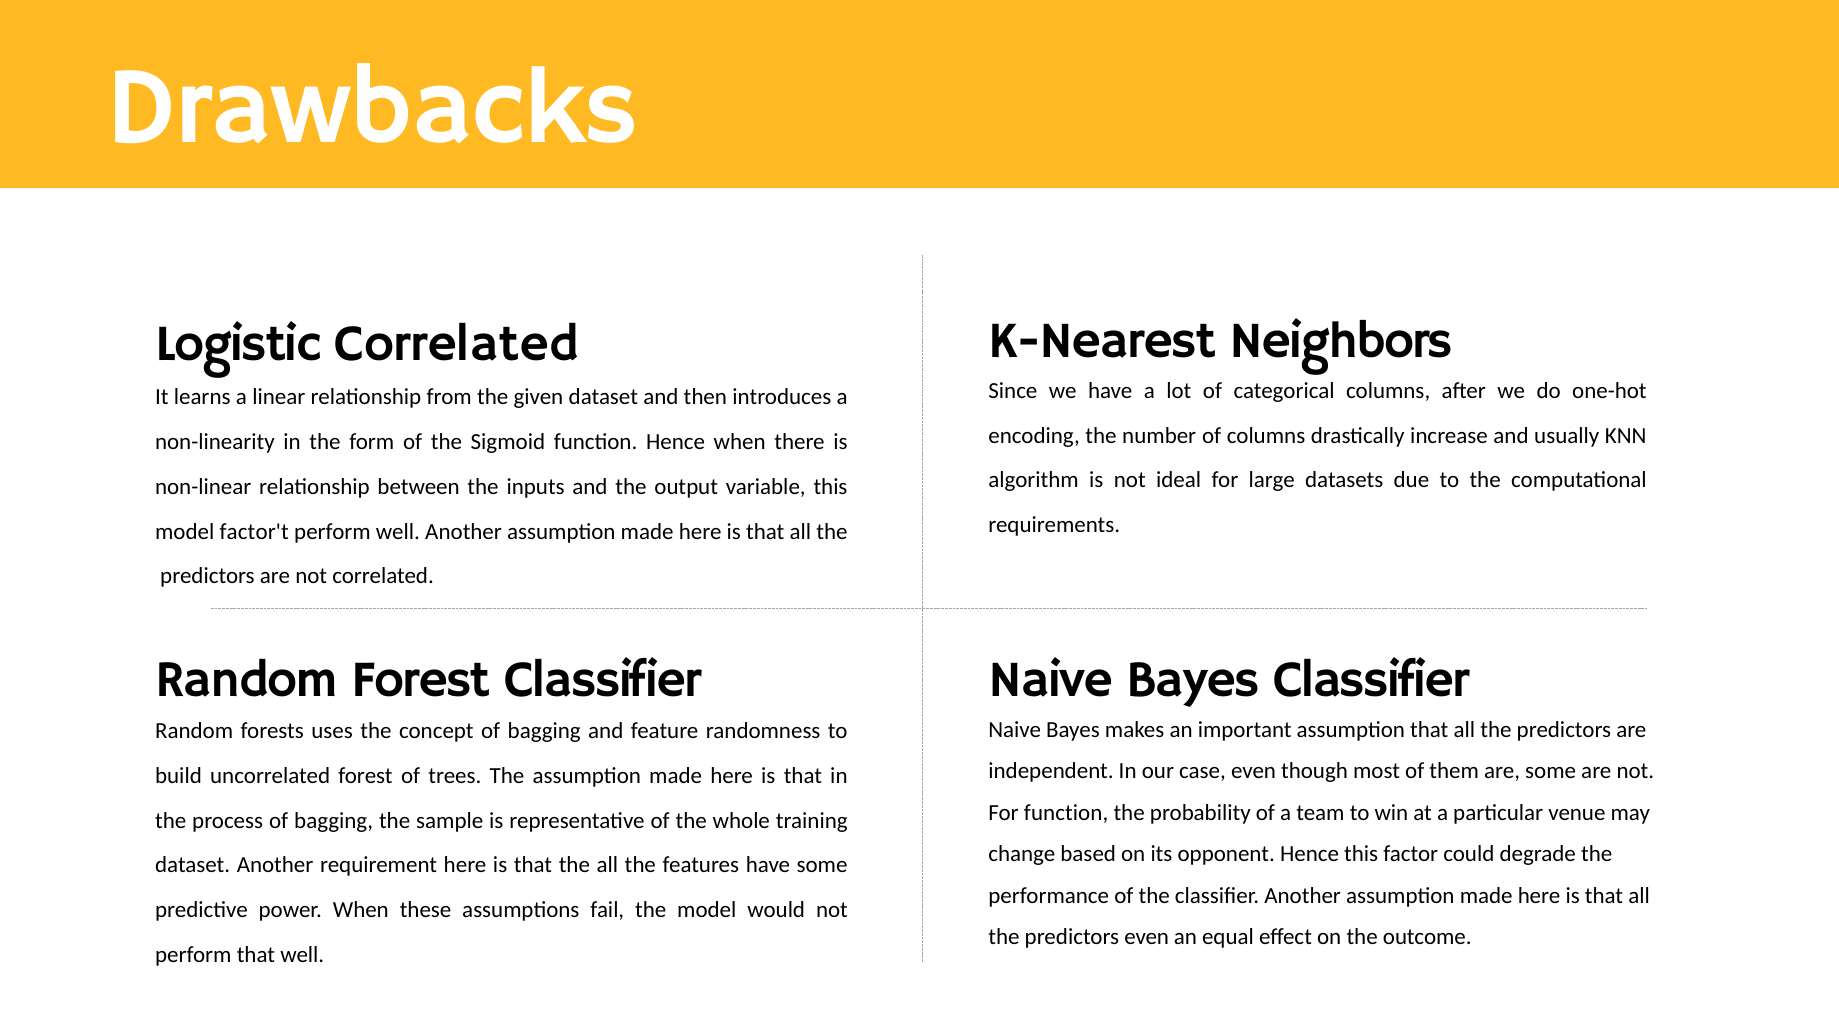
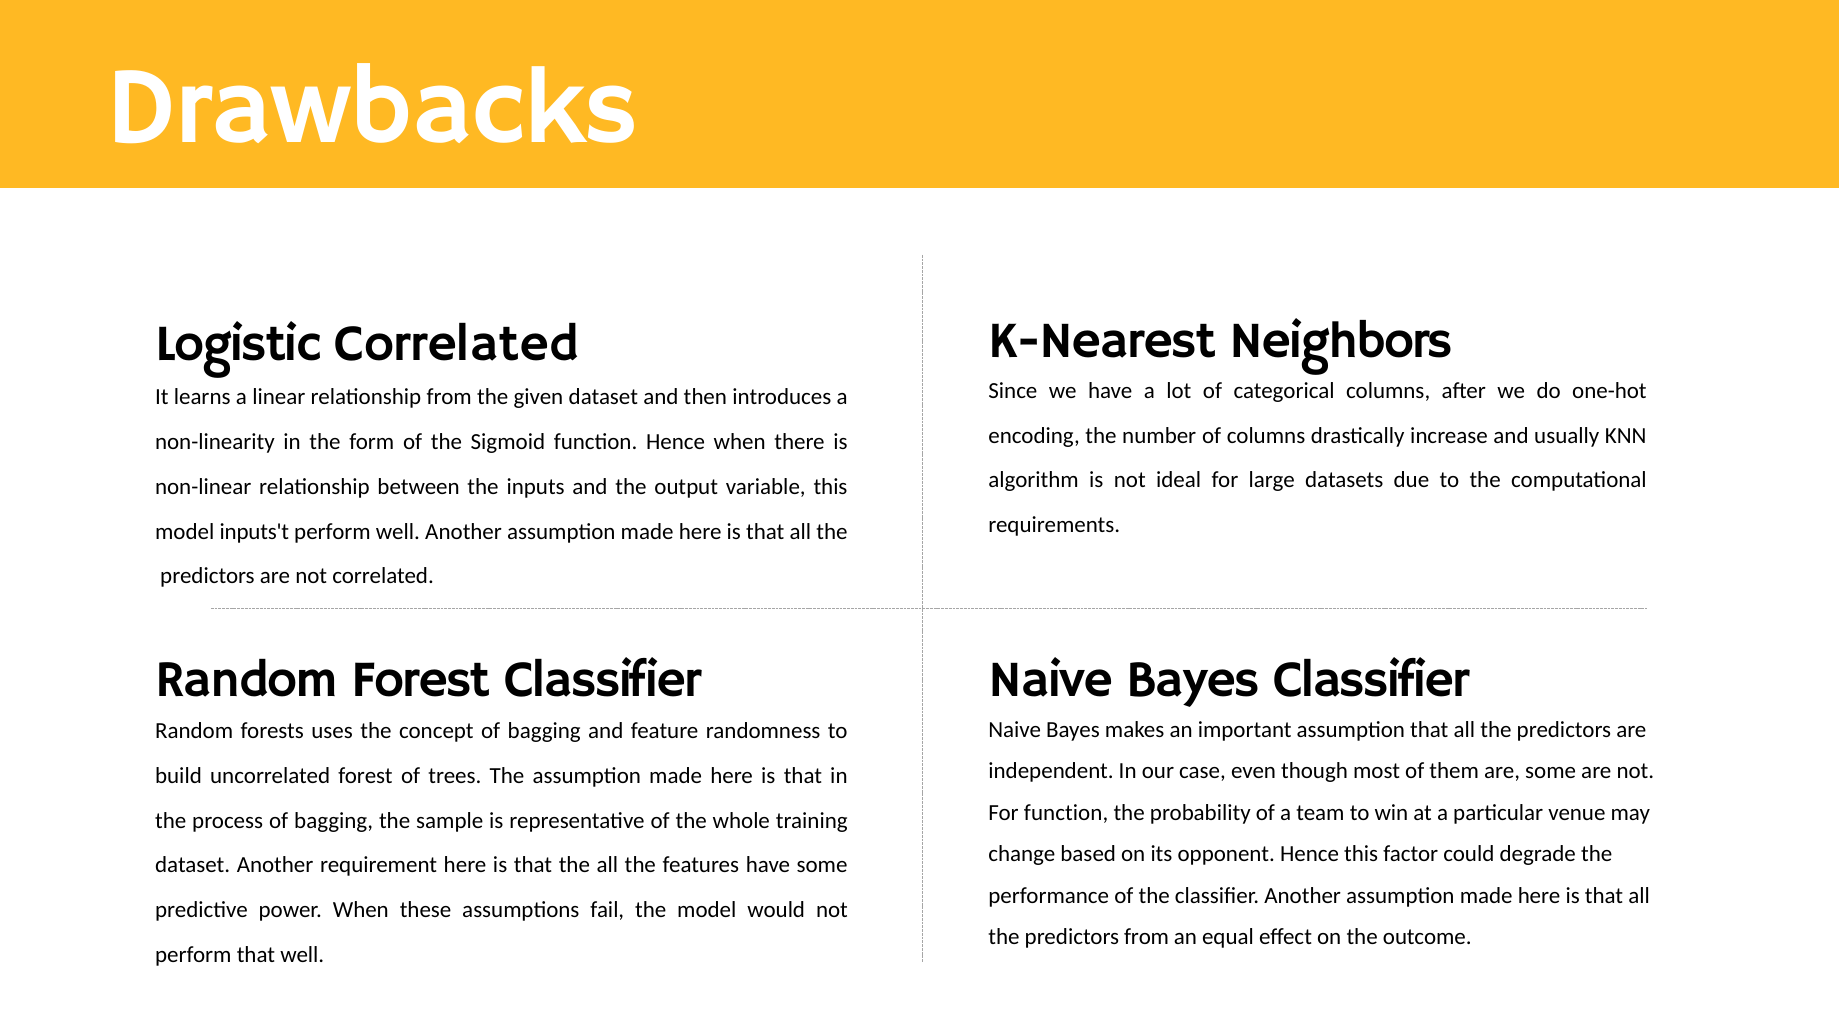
factor't: factor't -> inputs't
predictors even: even -> from
